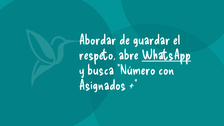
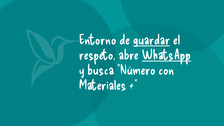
Abordar: Abordar -> Entorno
guardar underline: none -> present
Asignados: Asignados -> Materiales
